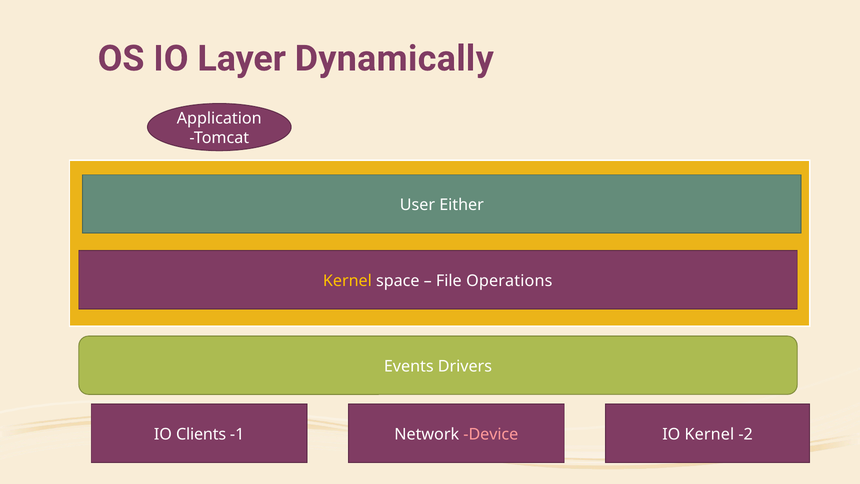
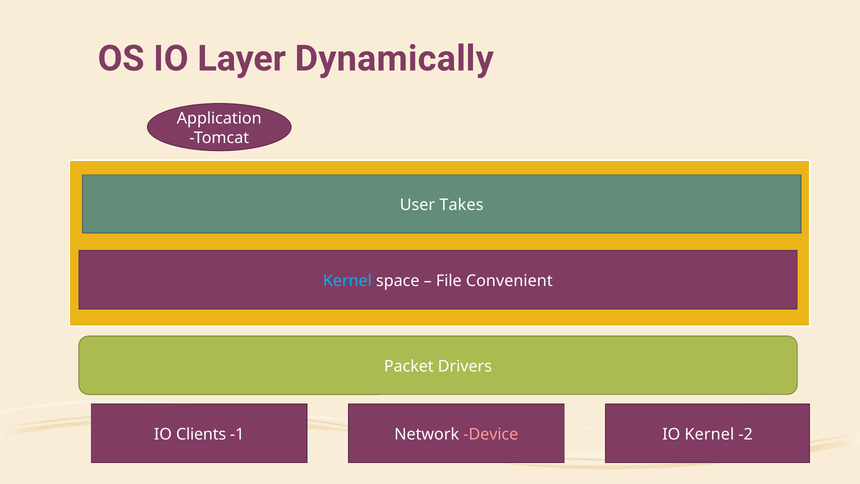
Either: Either -> Takes
Kernel at (347, 281) colour: yellow -> light blue
Operations: Operations -> Convenient
Events: Events -> Packet
